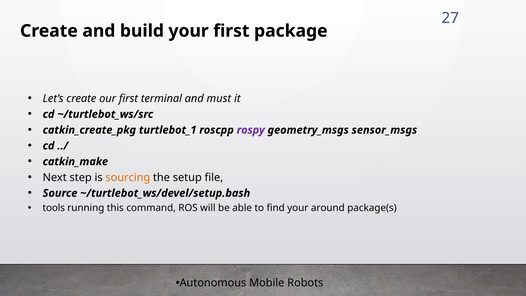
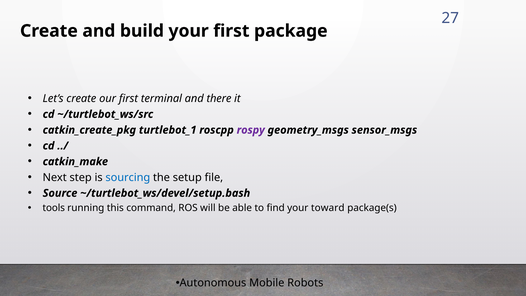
must: must -> there
sourcing colour: orange -> blue
around: around -> toward
